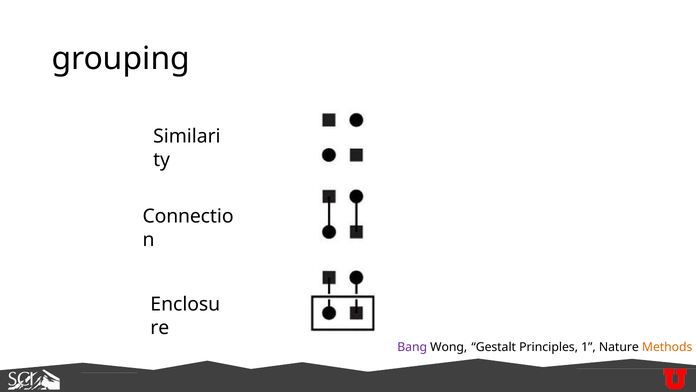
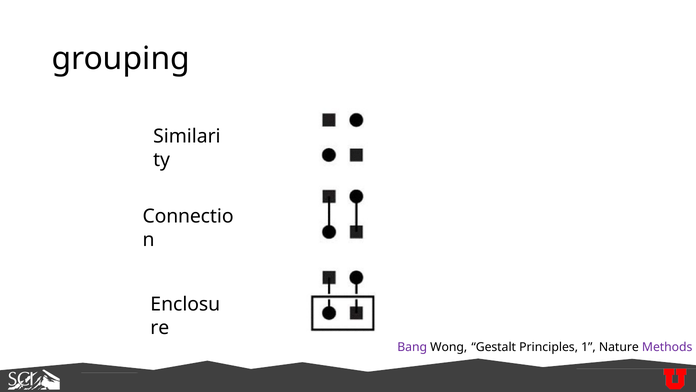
Methods colour: orange -> purple
